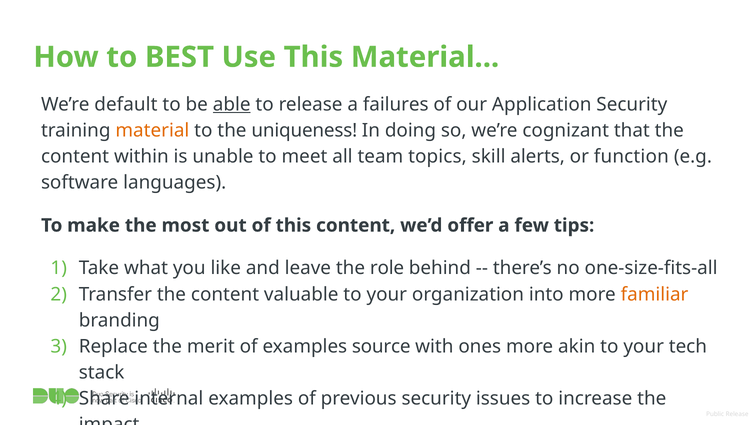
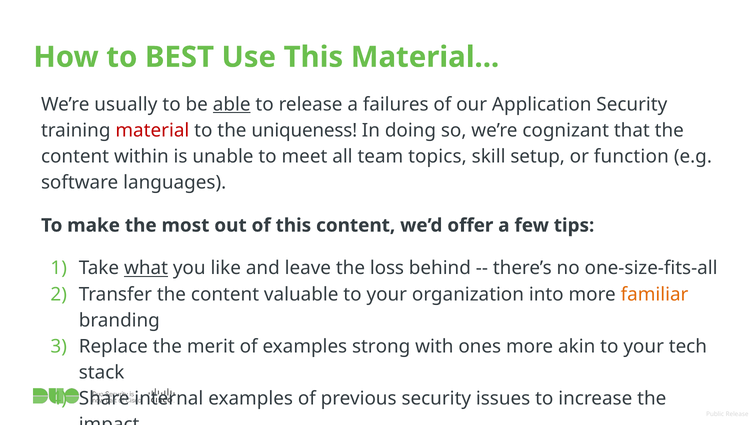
default: default -> usually
material at (152, 131) colour: orange -> red
alerts: alerts -> setup
what underline: none -> present
role: role -> loss
source: source -> strong
